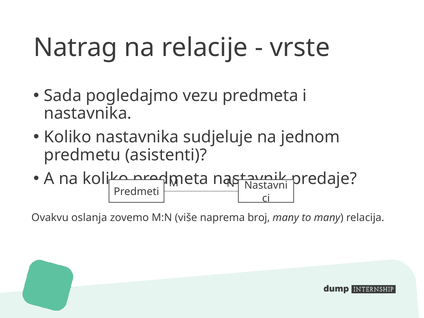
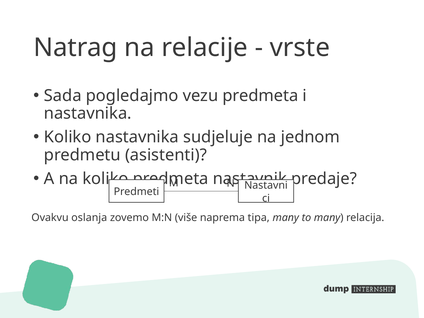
broj: broj -> tipa
